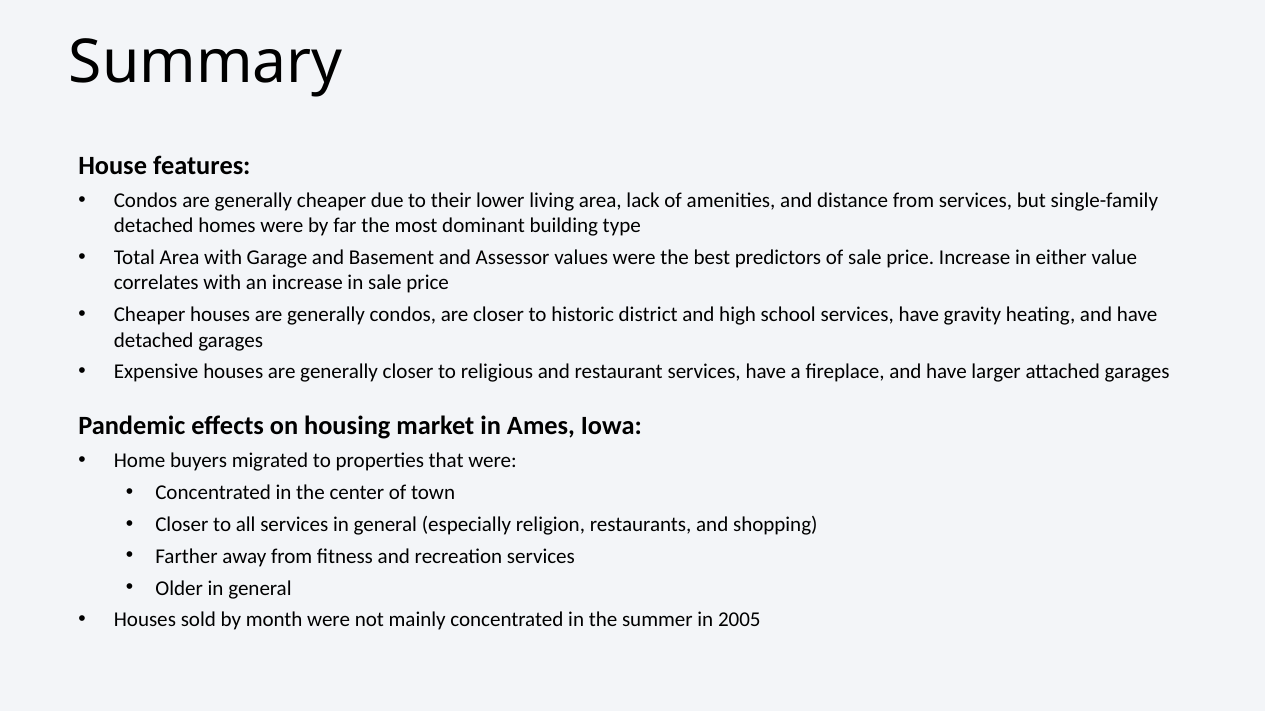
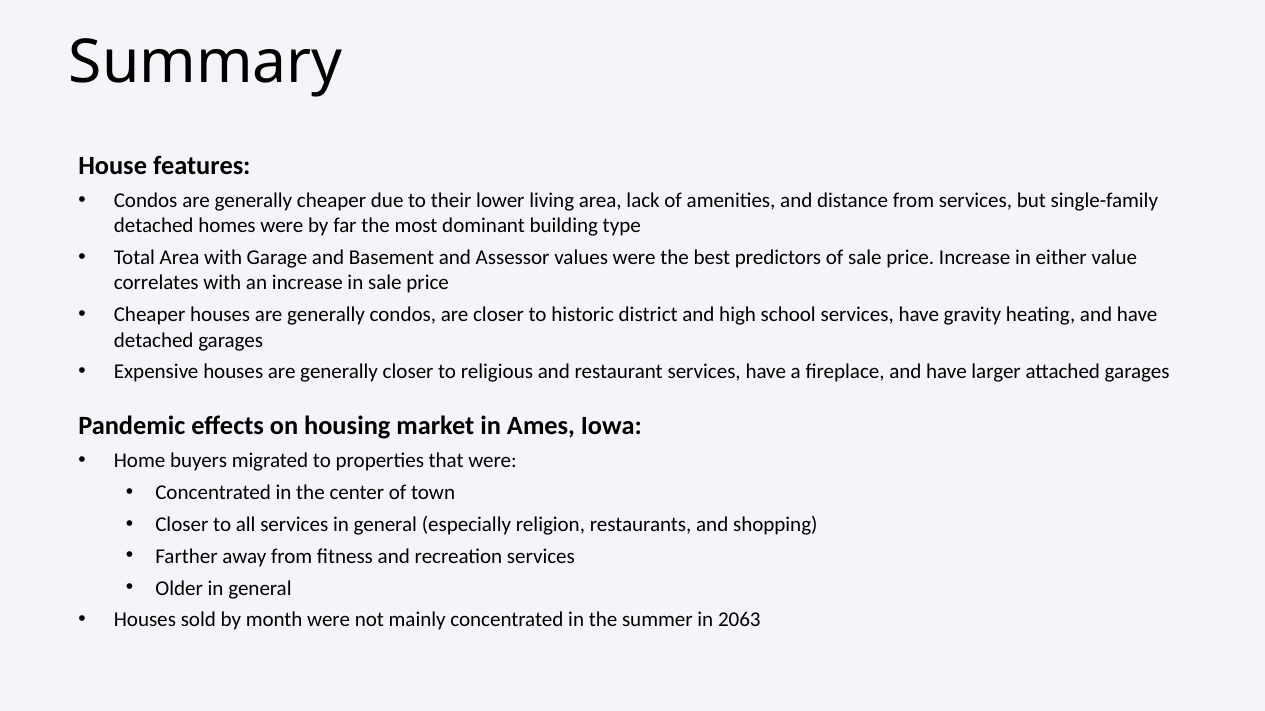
2005: 2005 -> 2063
